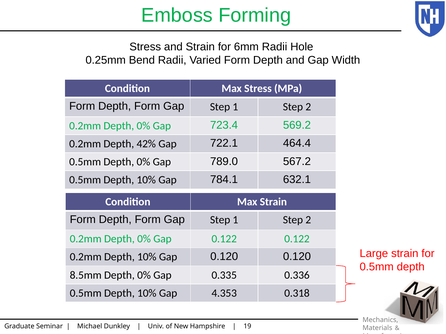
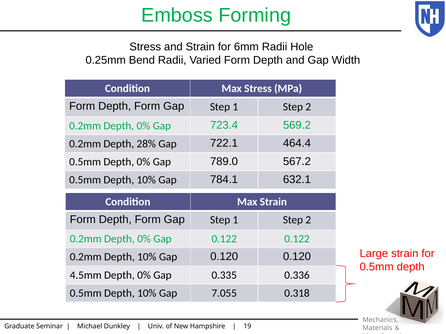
42%: 42% -> 28%
8.5mm: 8.5mm -> 4.5mm
4.353: 4.353 -> 7.055
